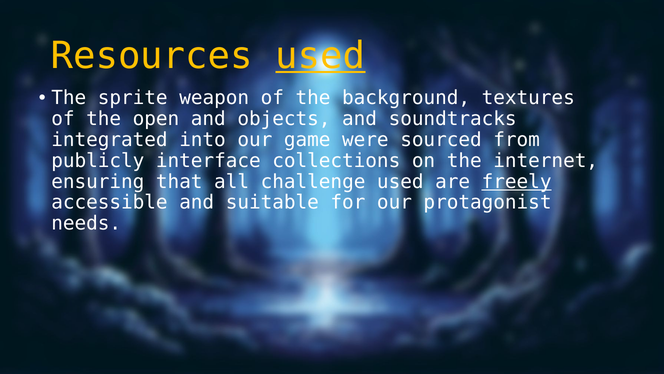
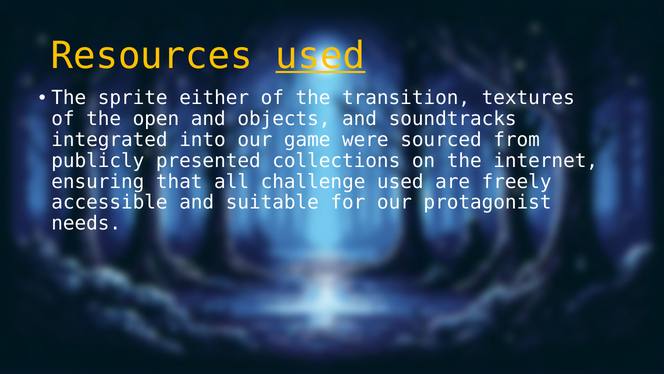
weapon: weapon -> either
background: background -> transition
interface: interface -> presented
freely underline: present -> none
